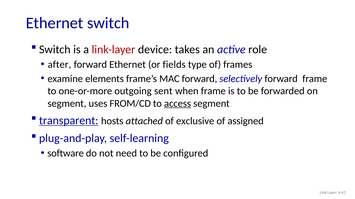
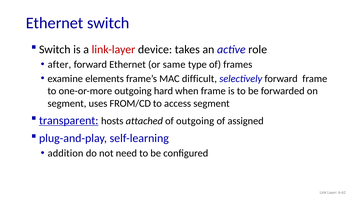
fields: fields -> same
MAC forward: forward -> difficult
sent: sent -> hard
access underline: present -> none
of exclusive: exclusive -> outgoing
software: software -> addition
